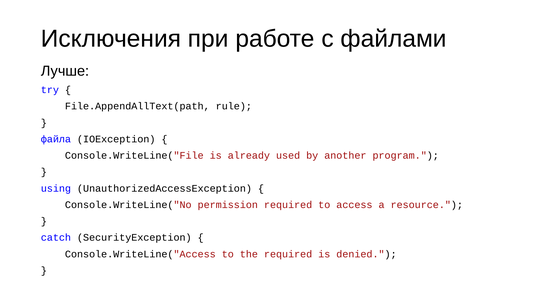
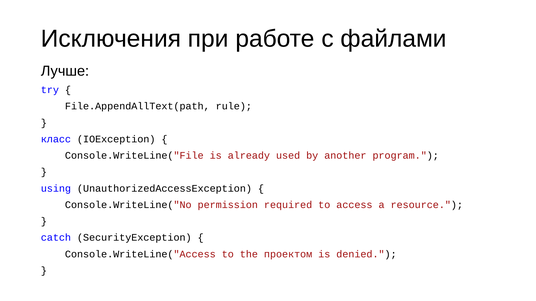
файла: файла -> класс
the required: required -> проектом
